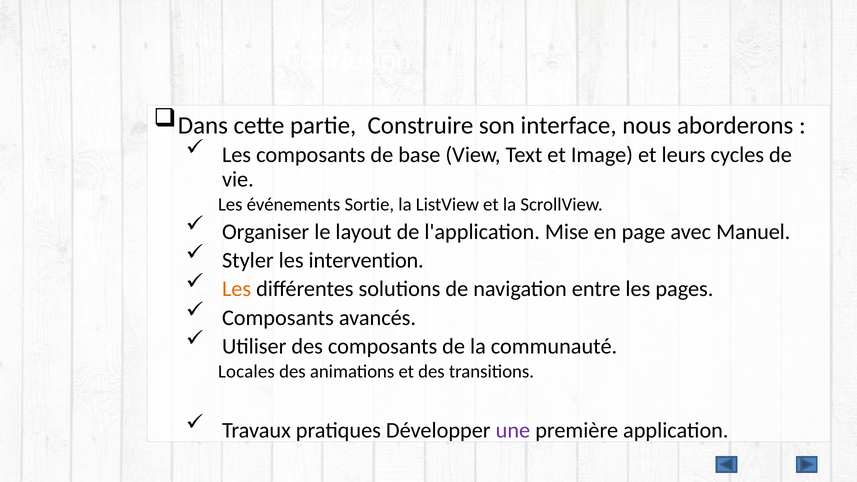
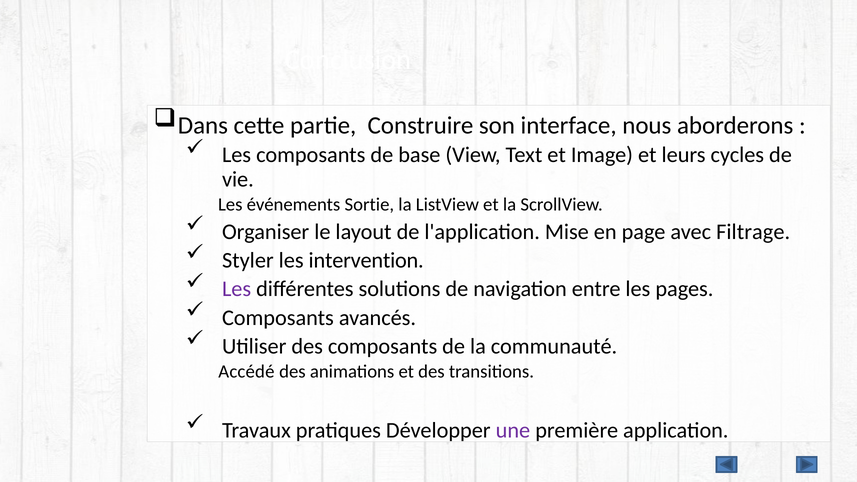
Manuel: Manuel -> Filtrage
Les at (237, 289) colour: orange -> purple
Locales: Locales -> Accédé
